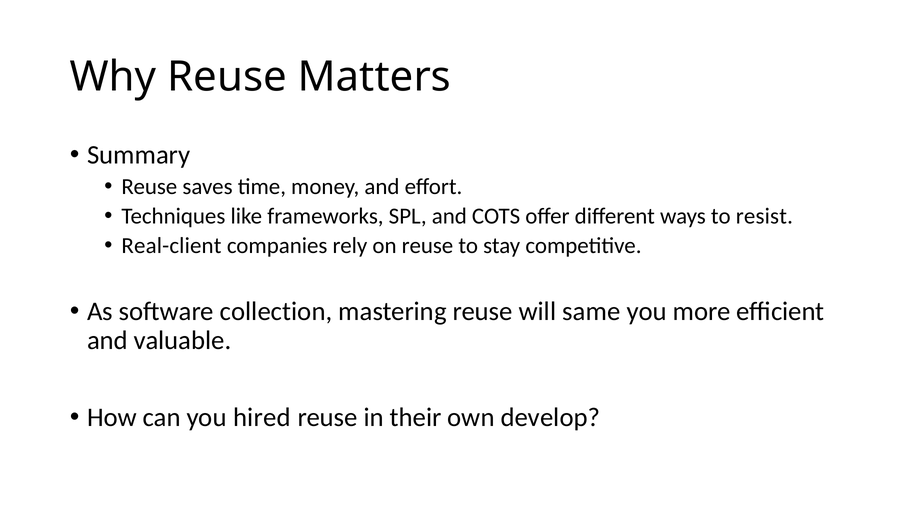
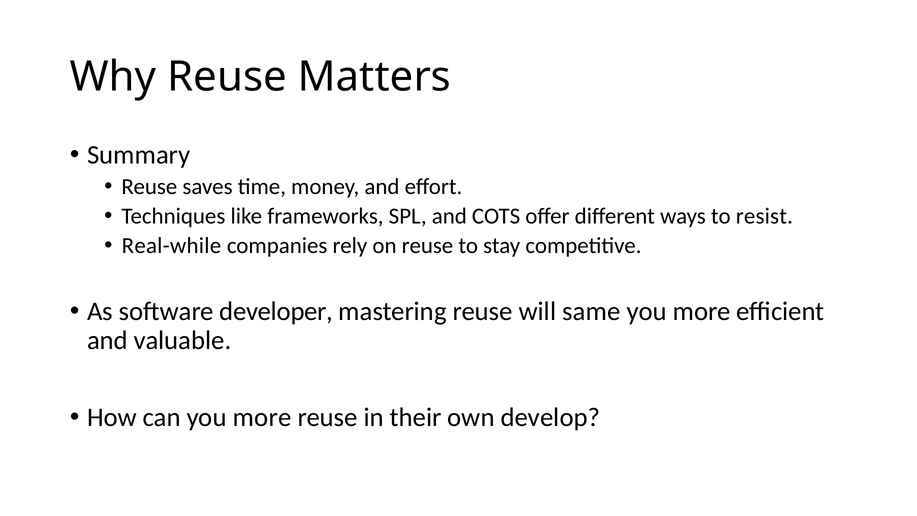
Real-client: Real-client -> Real-while
collection: collection -> developer
can you hired: hired -> more
